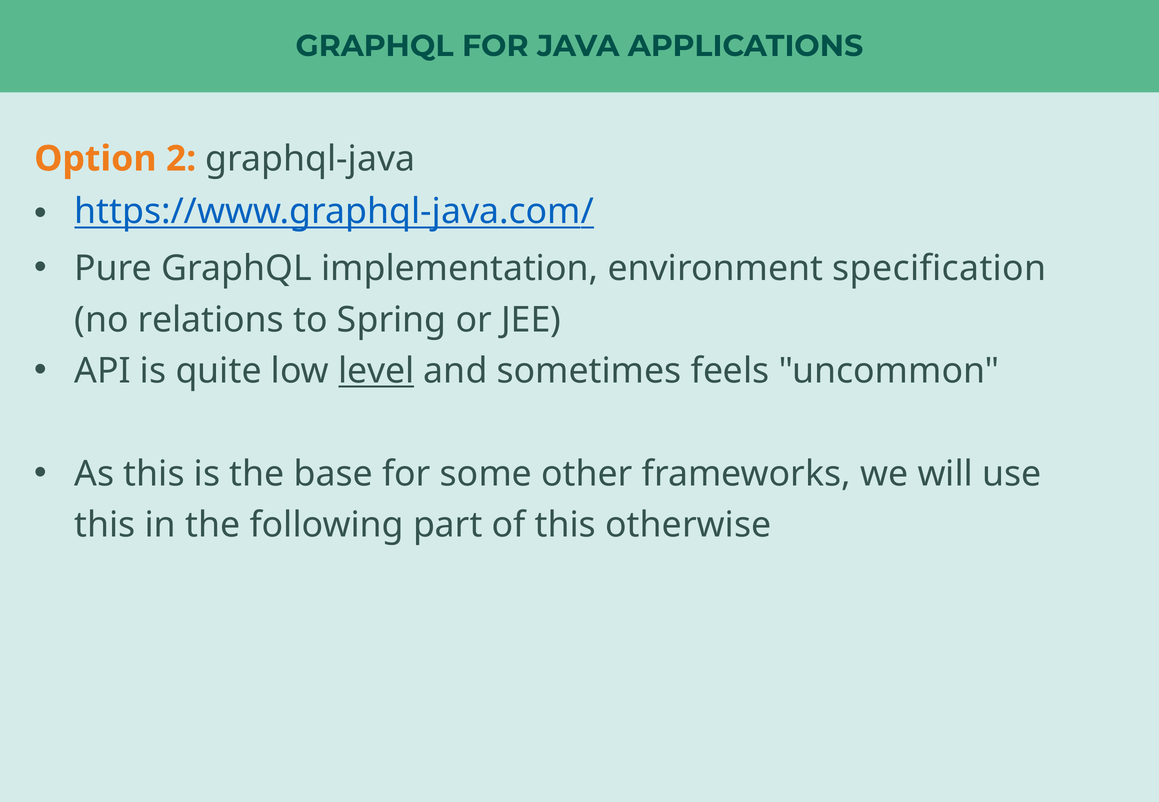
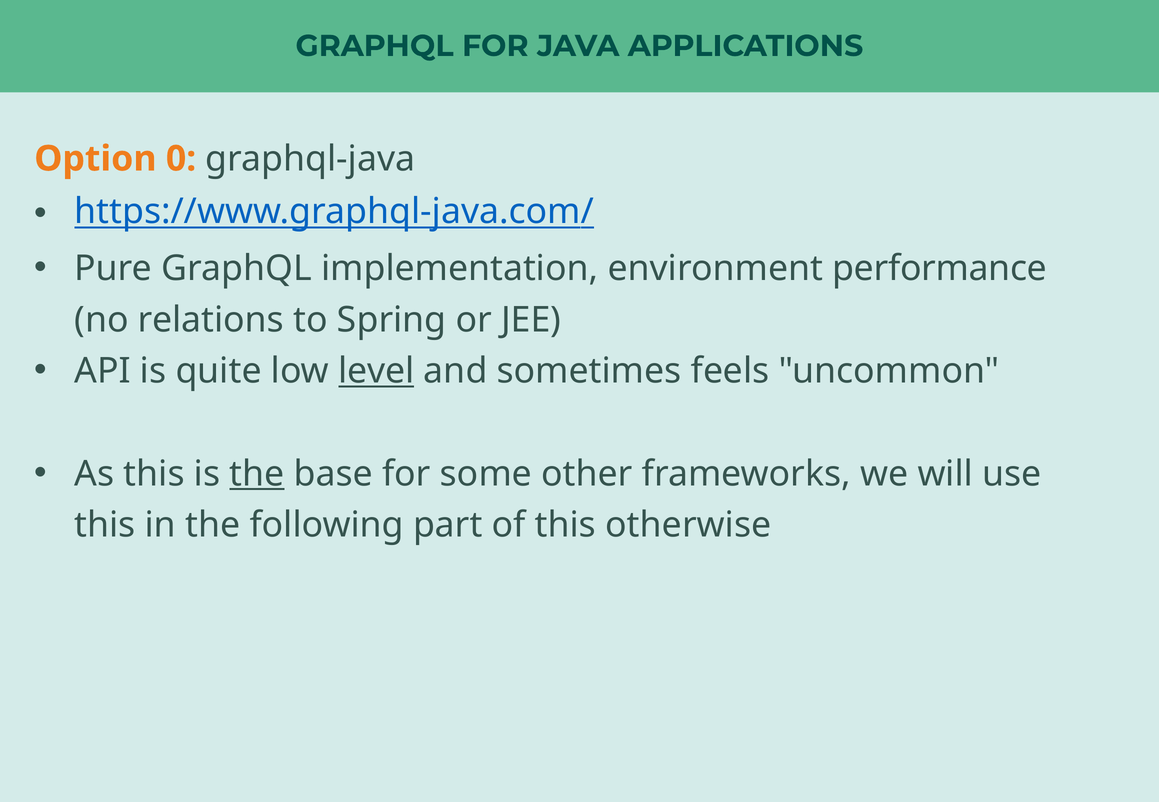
2: 2 -> 0
specification: specification -> performance
the at (257, 474) underline: none -> present
